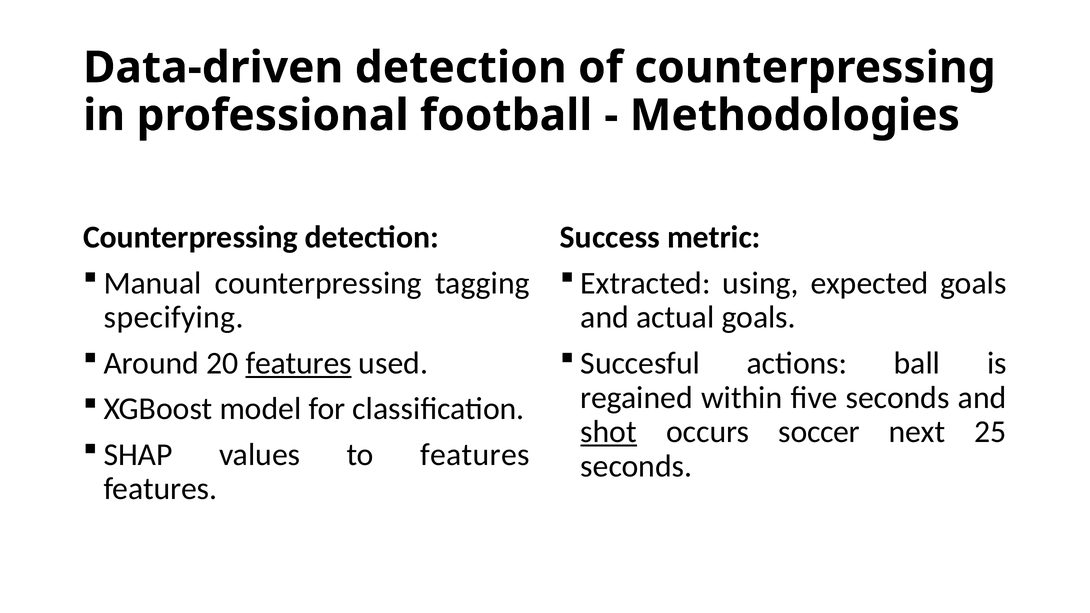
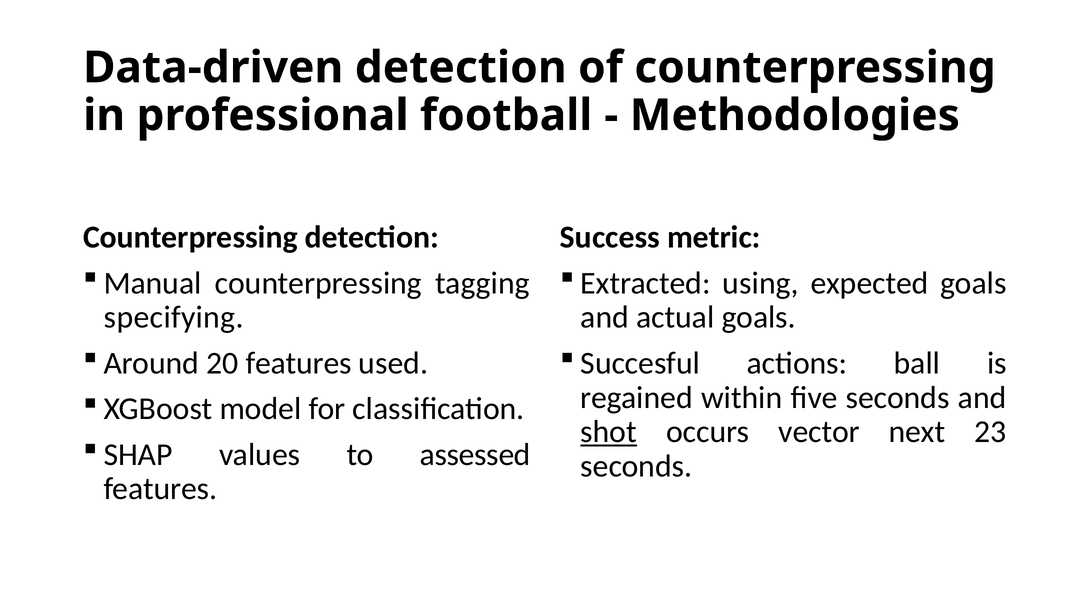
features at (299, 363) underline: present -> none
soccer: soccer -> vector
25: 25 -> 23
to features: features -> assessed
